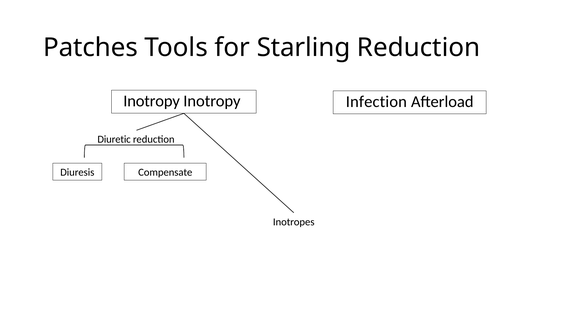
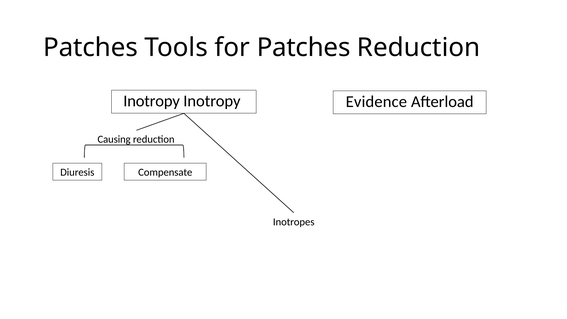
for Starling: Starling -> Patches
Infection: Infection -> Evidence
Diuretic: Diuretic -> Causing
